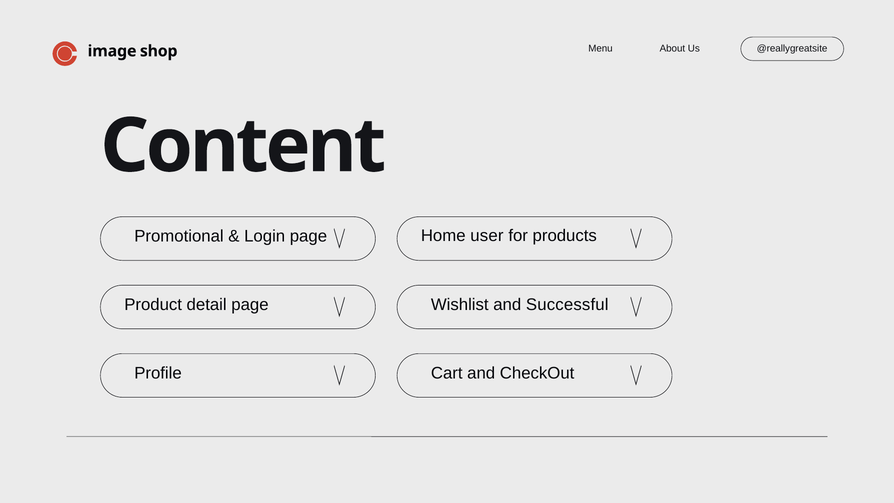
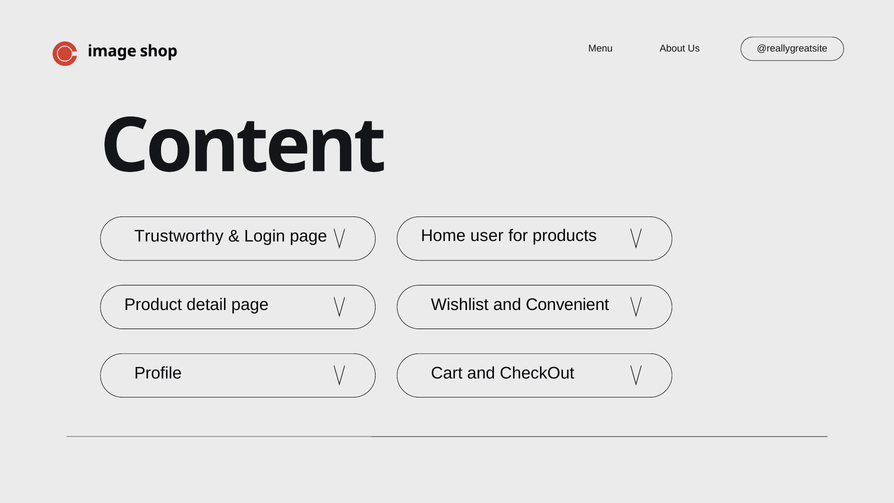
Promotional: Promotional -> Trustworthy
Successful: Successful -> Convenient
